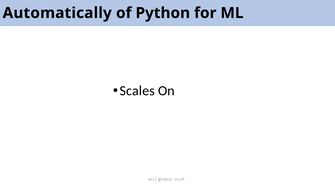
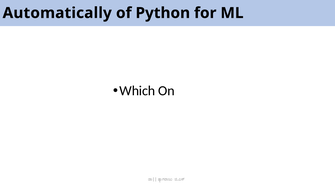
Scales: Scales -> Which
